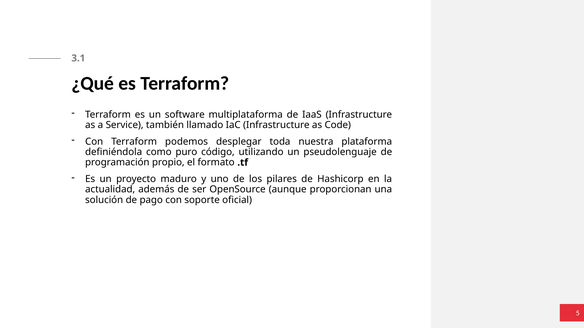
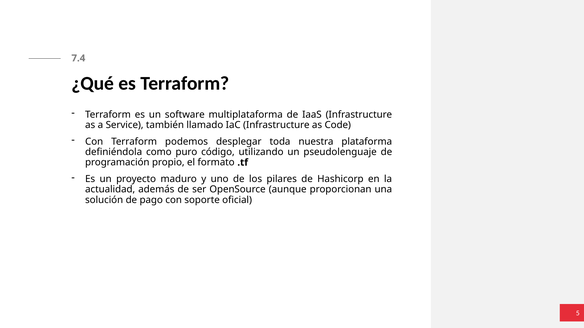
3.1: 3.1 -> 7.4
